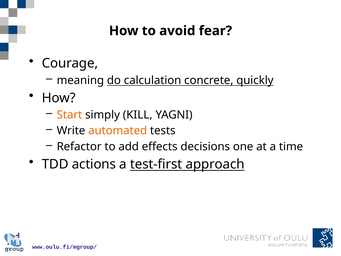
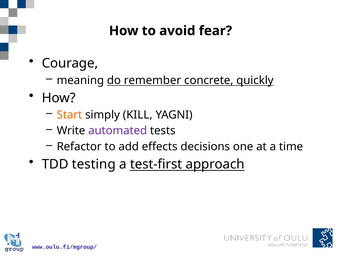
calculation: calculation -> remember
automated colour: orange -> purple
actions: actions -> testing
